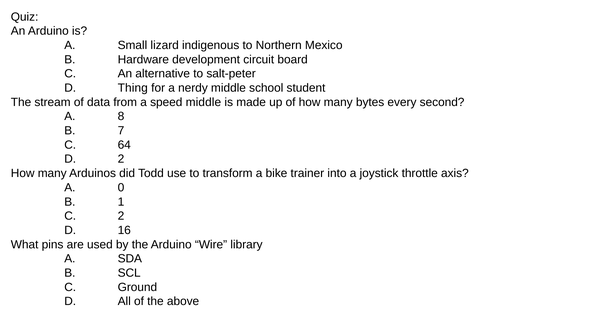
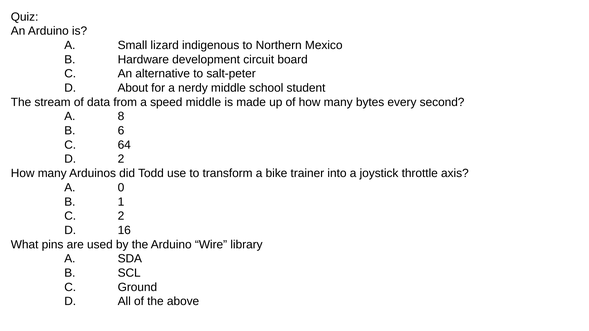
Thing: Thing -> About
7: 7 -> 6
